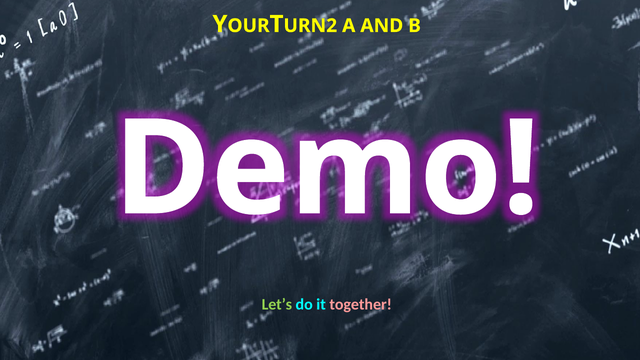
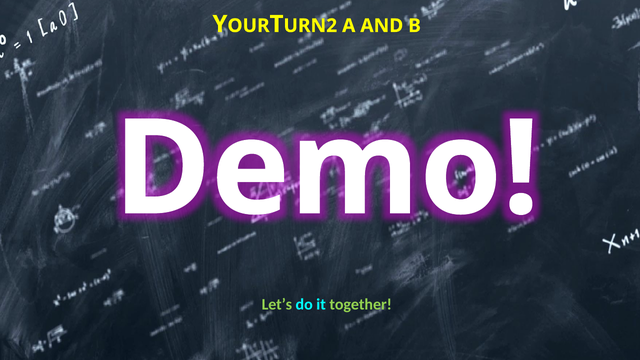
together colour: pink -> light green
